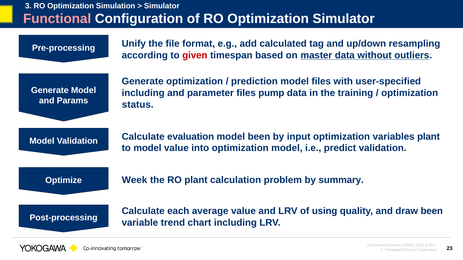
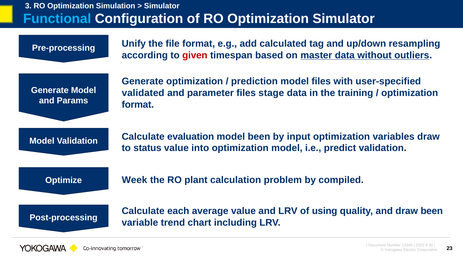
Functional colour: pink -> light blue
including at (143, 93): including -> validated
pump: pump -> stage
status at (138, 105): status -> format
variables plant: plant -> draw
to model: model -> status
summary: summary -> compiled
